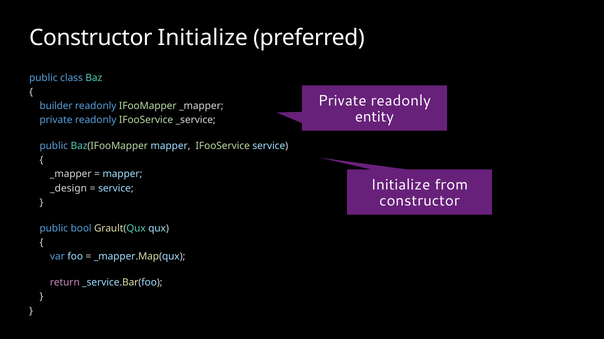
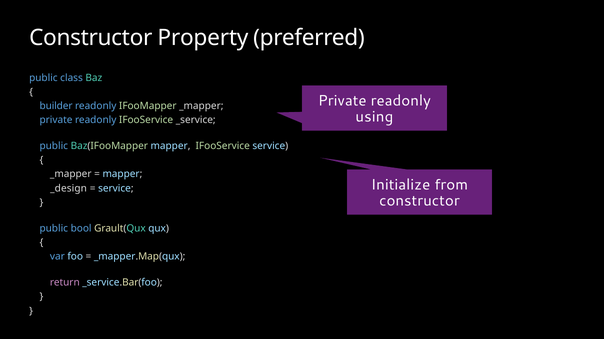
Constructor Initialize: Initialize -> Property
entity: entity -> using
